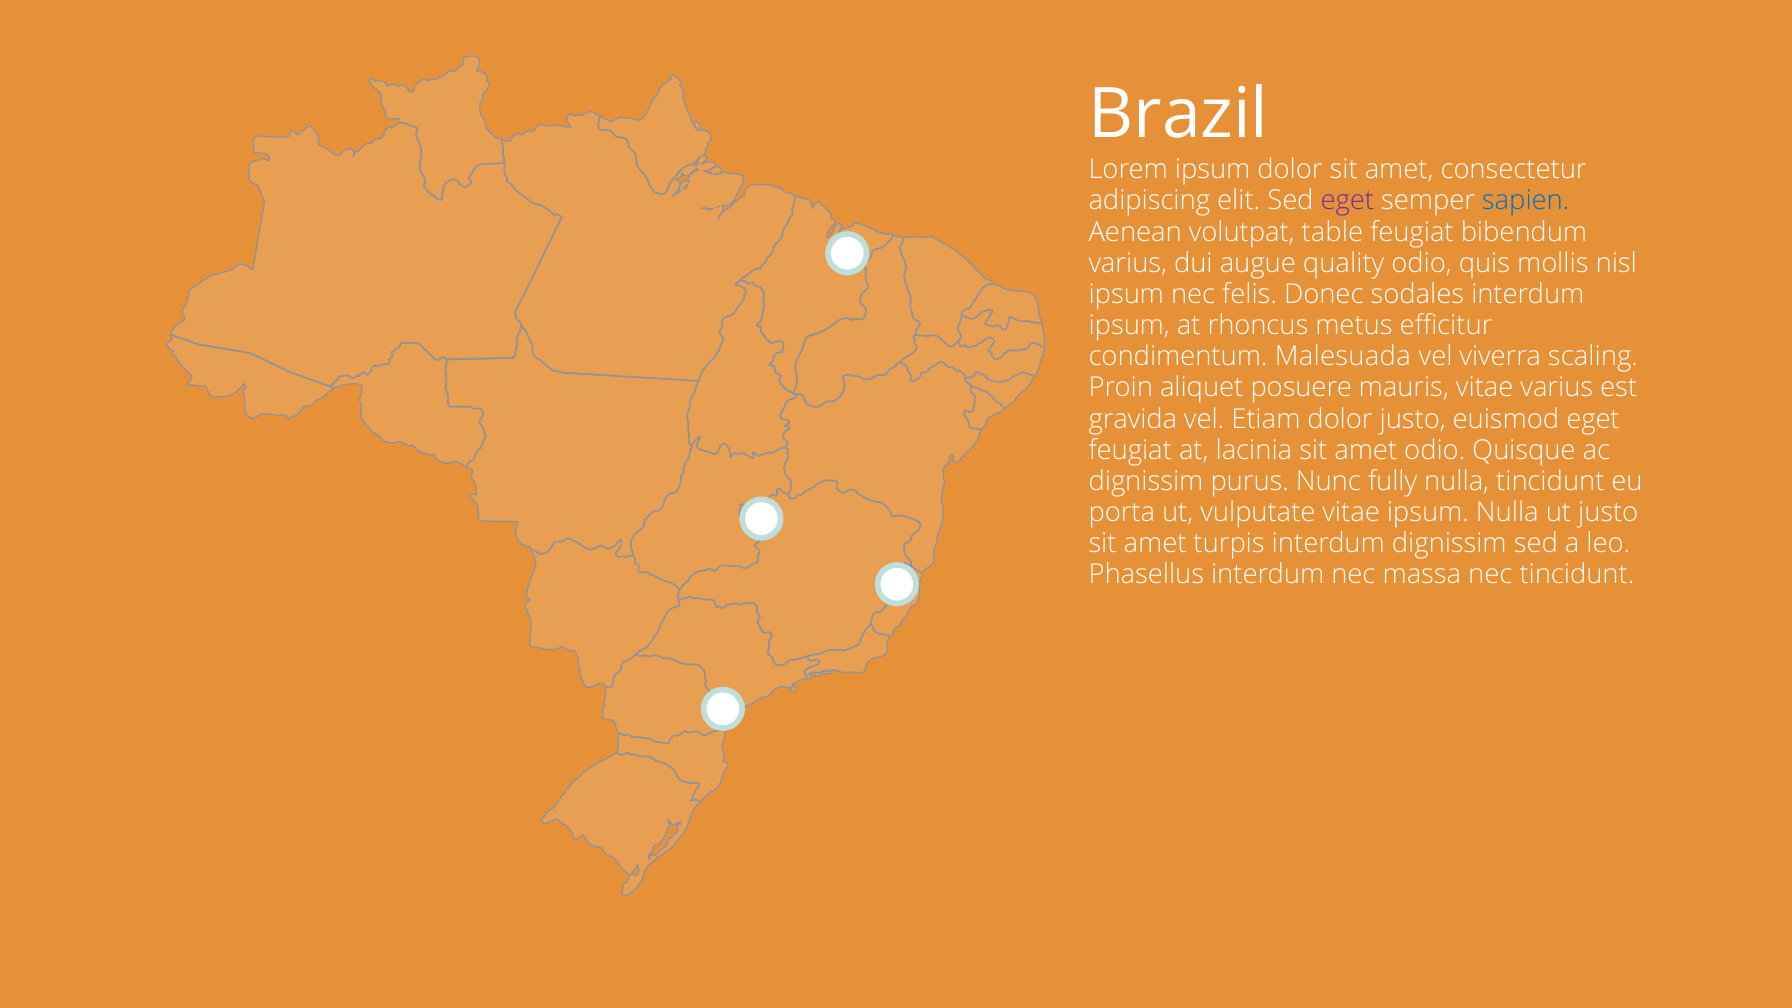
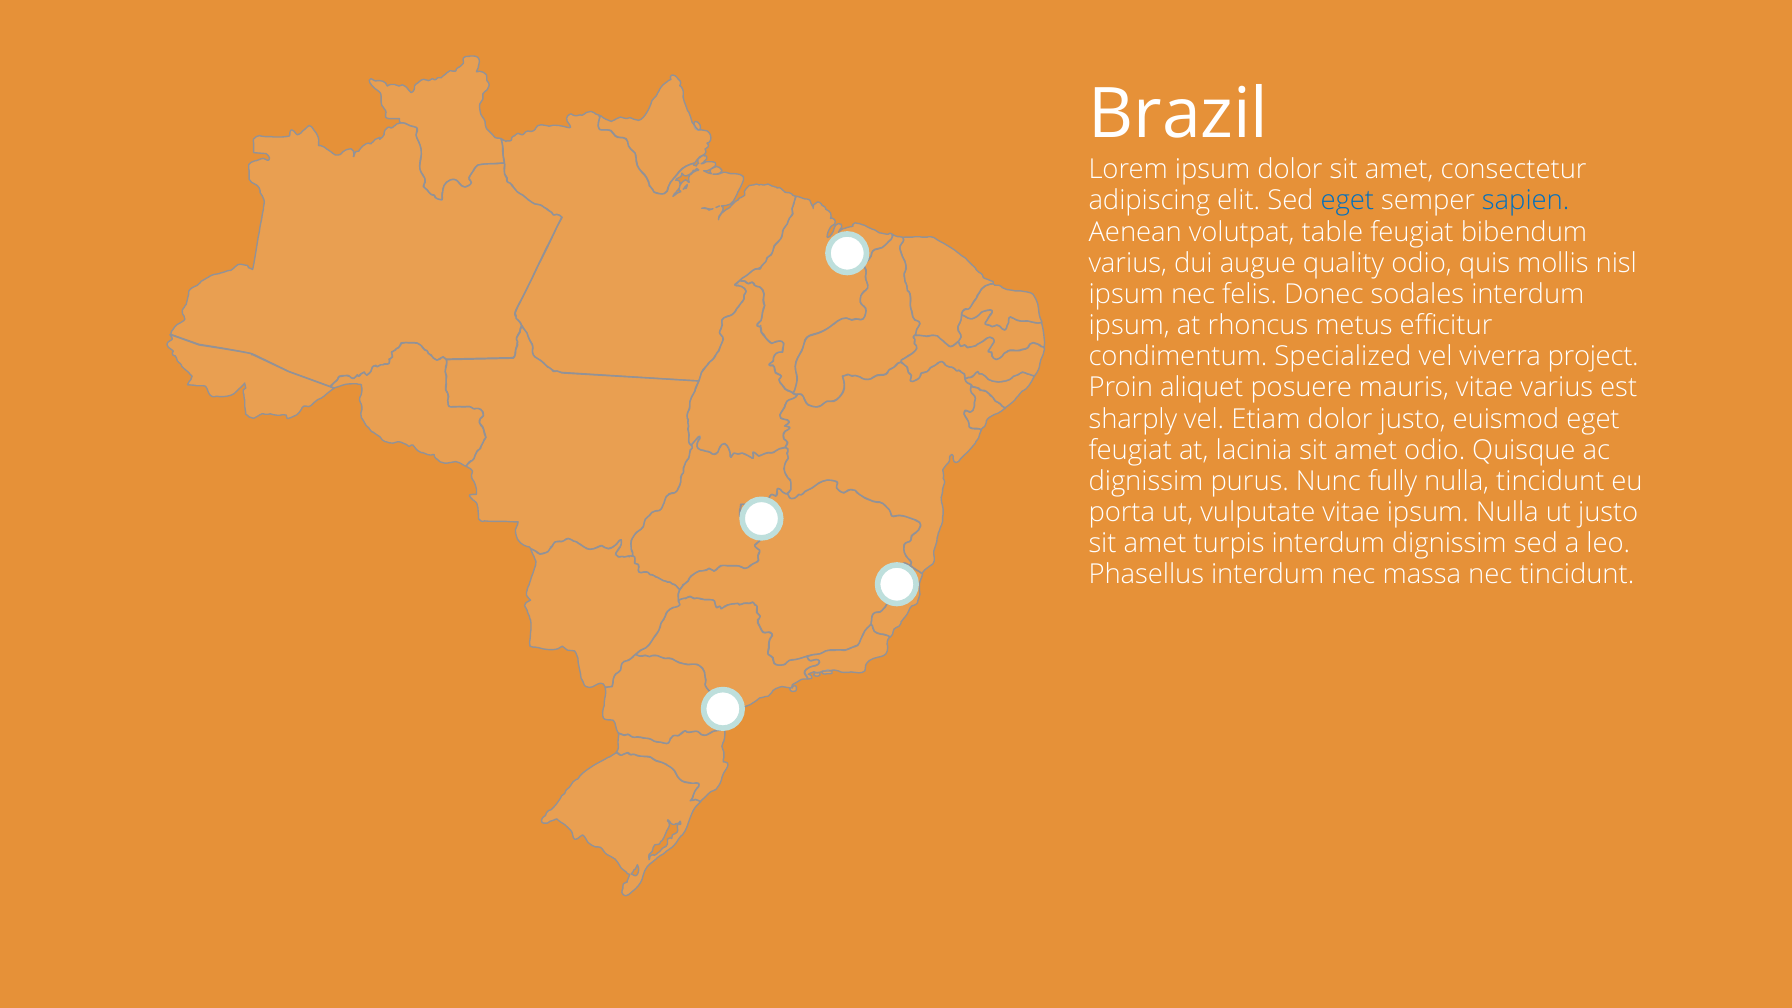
eget at (1347, 201) colour: purple -> blue
Malesuada: Malesuada -> Specialized
scaling: scaling -> project
gravida: gravida -> sharply
